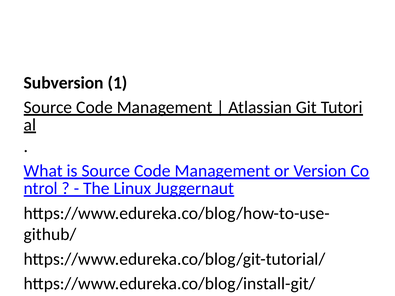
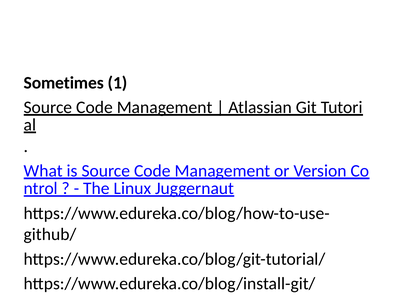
Subversion: Subversion -> Sometimes
